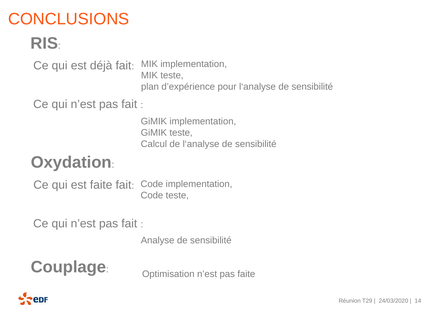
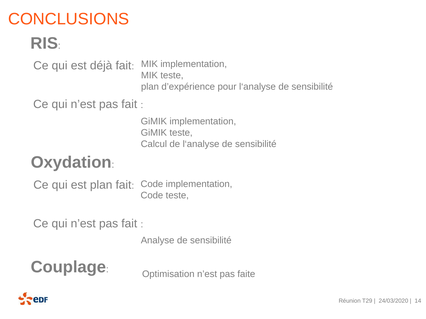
est faite: faite -> plan
